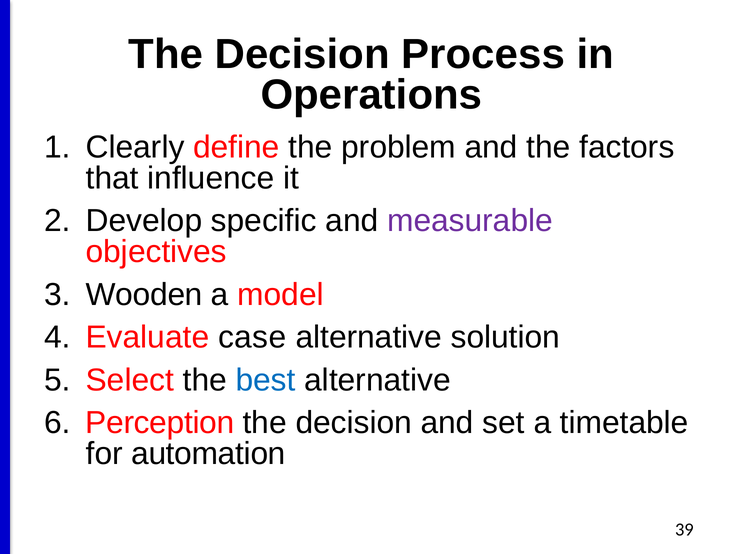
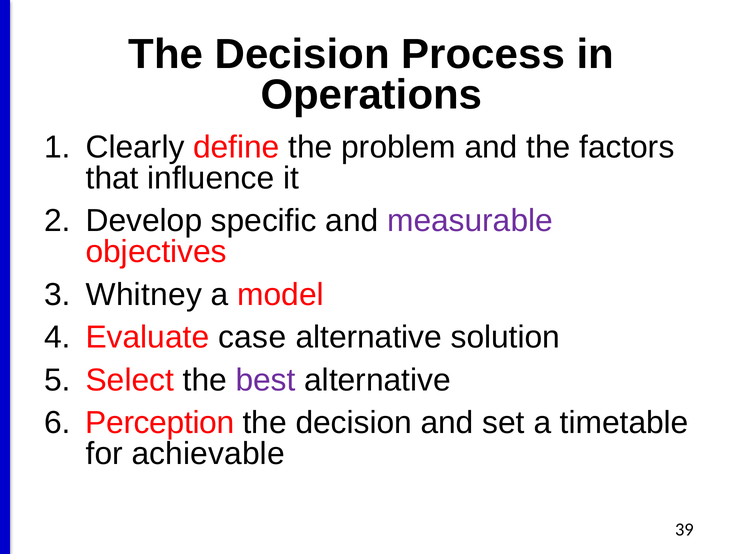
Wooden: Wooden -> Whitney
best colour: blue -> purple
automation: automation -> achievable
